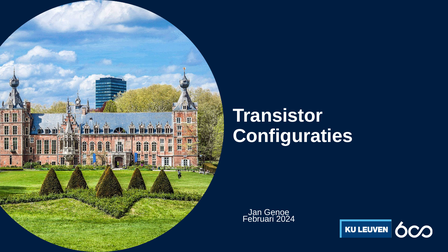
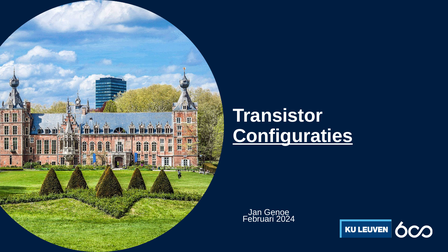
Configuraties underline: none -> present
